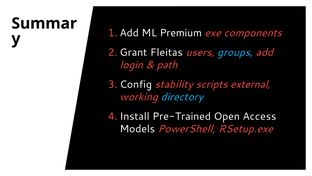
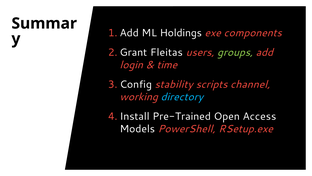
Premium: Premium -> Holdings
groups colour: light blue -> light green
path: path -> time
external: external -> channel
